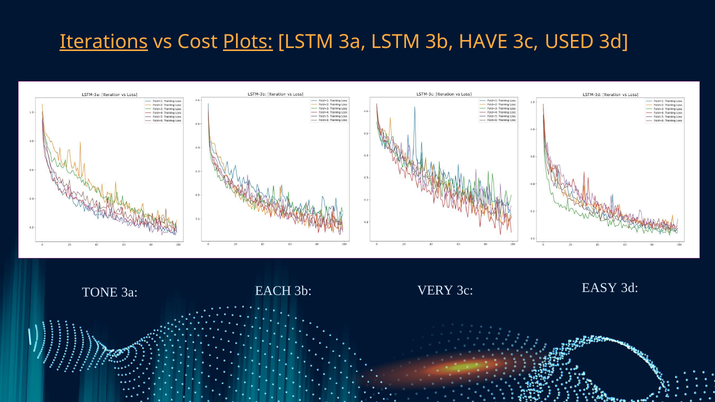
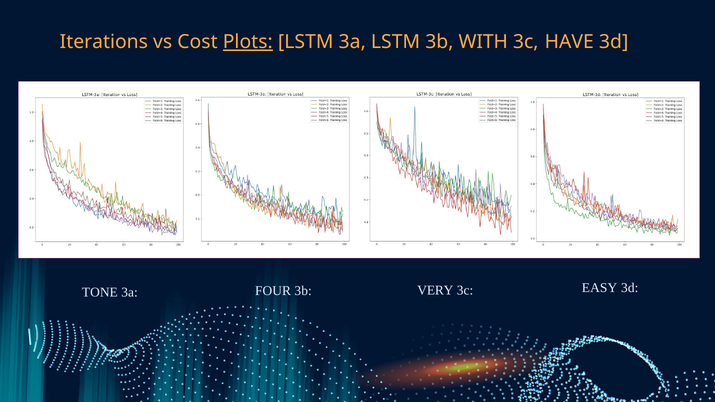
Iterations underline: present -> none
HAVE: HAVE -> WITH
USED: USED -> HAVE
EACH: EACH -> FOUR
